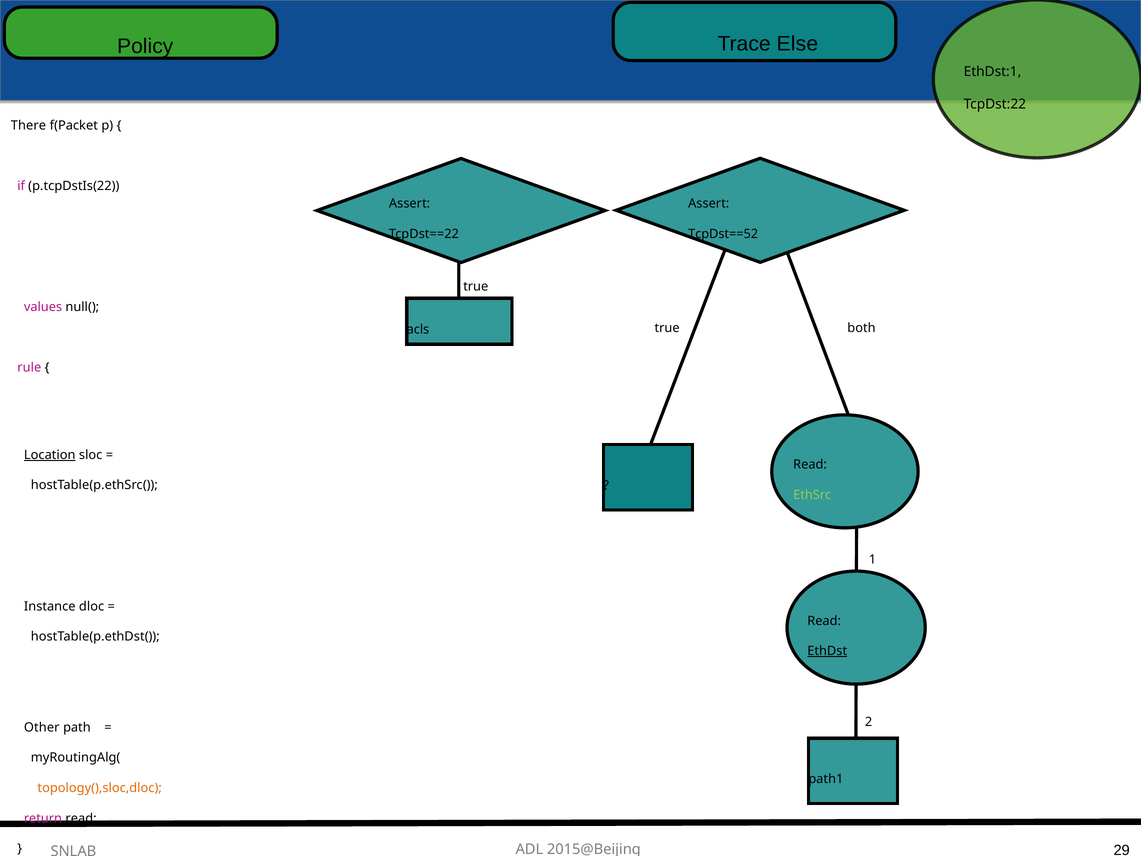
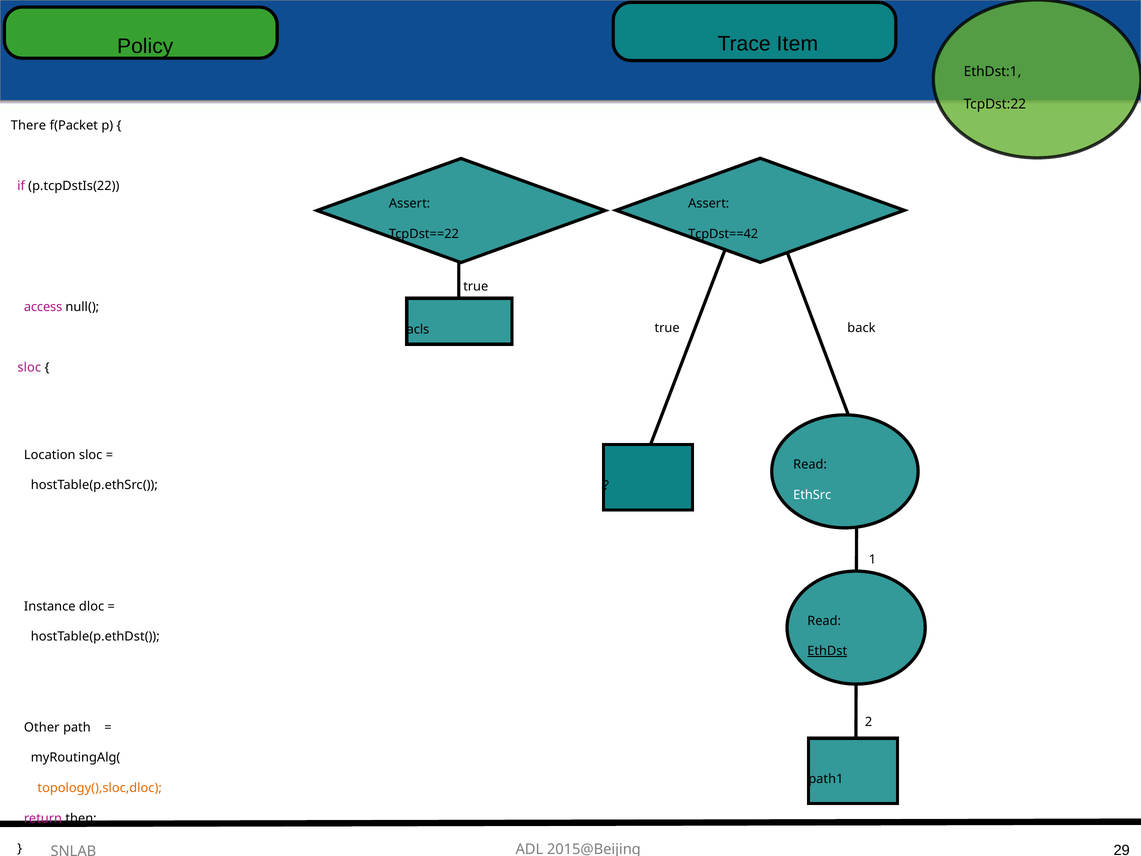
Else: Else -> Item
TcpDst==52: TcpDst==52 -> TcpDst==42
values: values -> access
both: both -> back
rule at (29, 368): rule -> sloc
Location underline: present -> none
EthSrc colour: light green -> white
return read: read -> then
